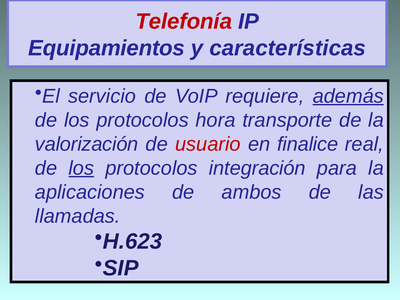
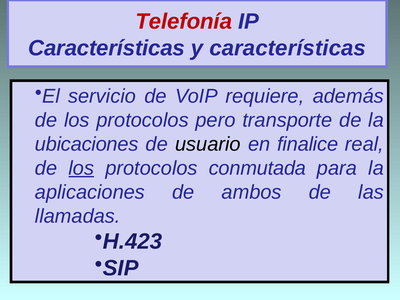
Equipamientos at (107, 48): Equipamientos -> Características
además underline: present -> none
hora: hora -> pero
valorización: valorización -> ubicaciones
usuario colour: red -> black
integración: integración -> conmutada
H.623: H.623 -> H.423
